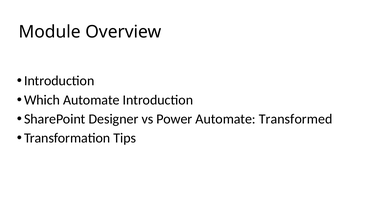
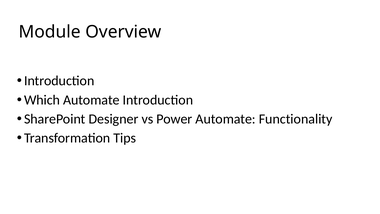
Transformed: Transformed -> Functionality
